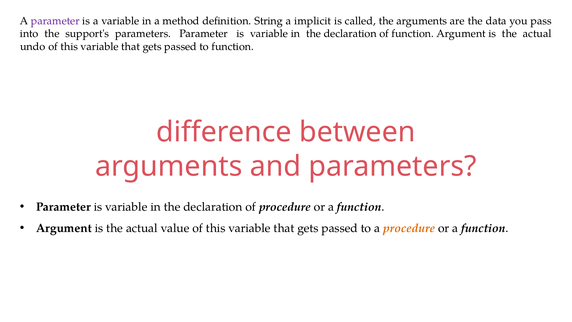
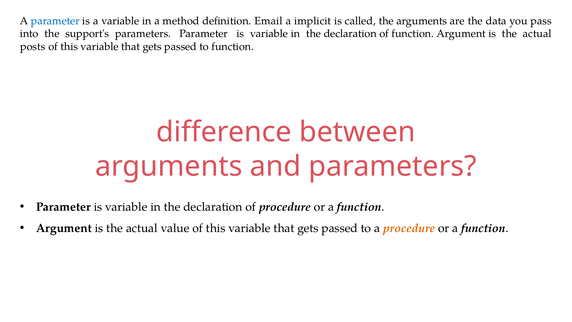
parameter at (55, 21) colour: purple -> blue
String: String -> Email
undo: undo -> posts
